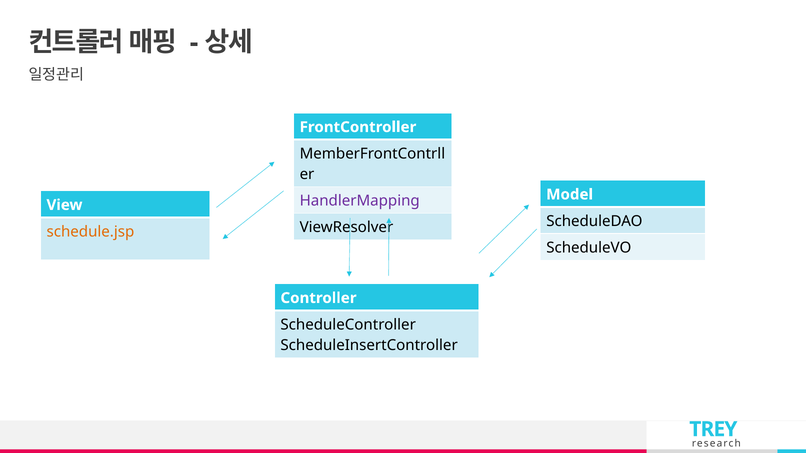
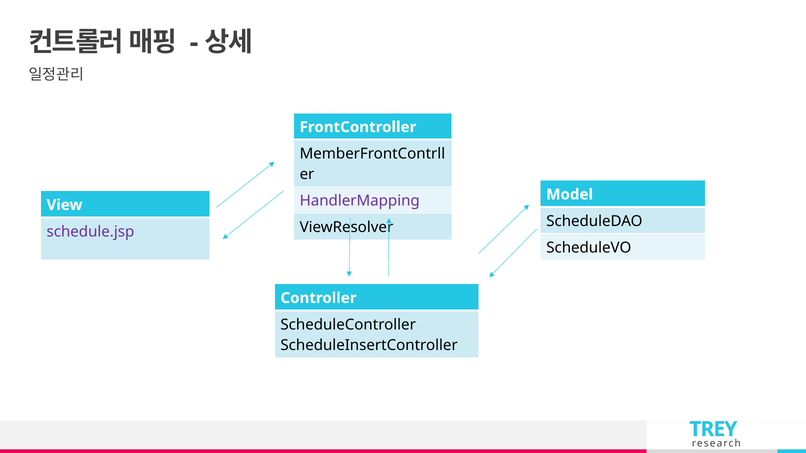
schedule.jsp colour: orange -> purple
